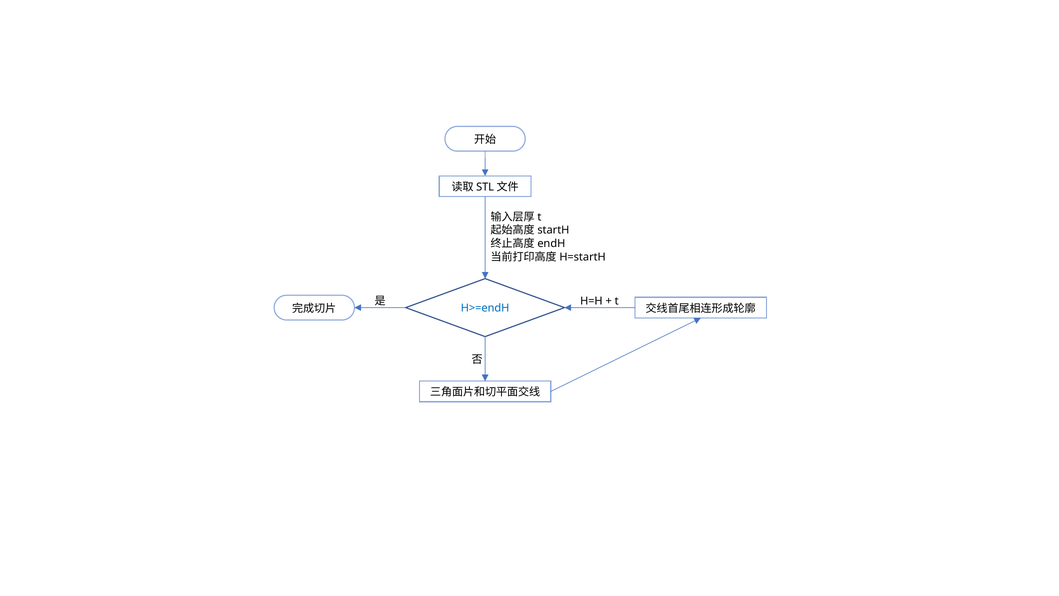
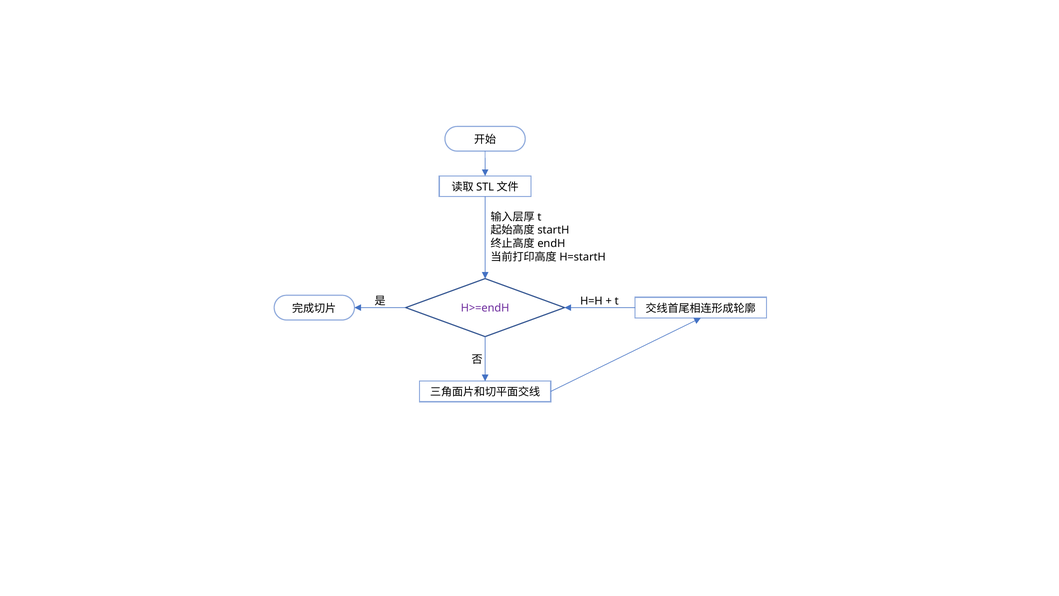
H>=endH colour: blue -> purple
